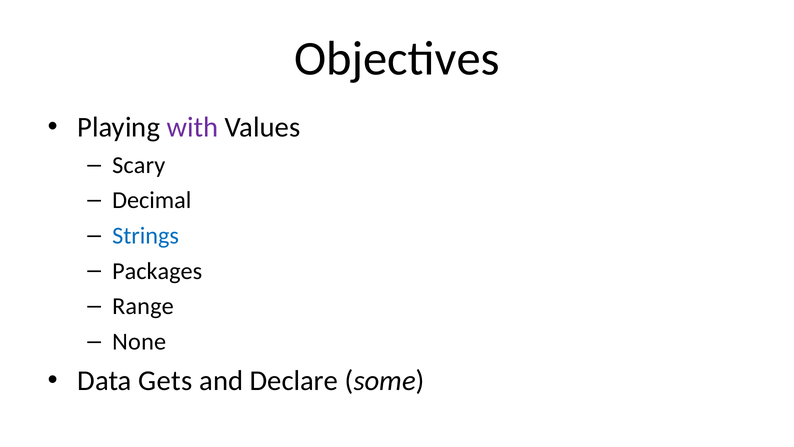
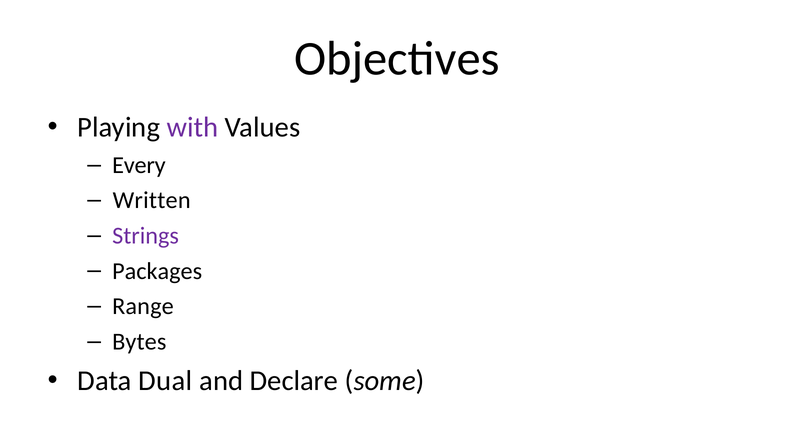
Scary: Scary -> Every
Decimal: Decimal -> Written
Strings colour: blue -> purple
None: None -> Bytes
Gets: Gets -> Dual
